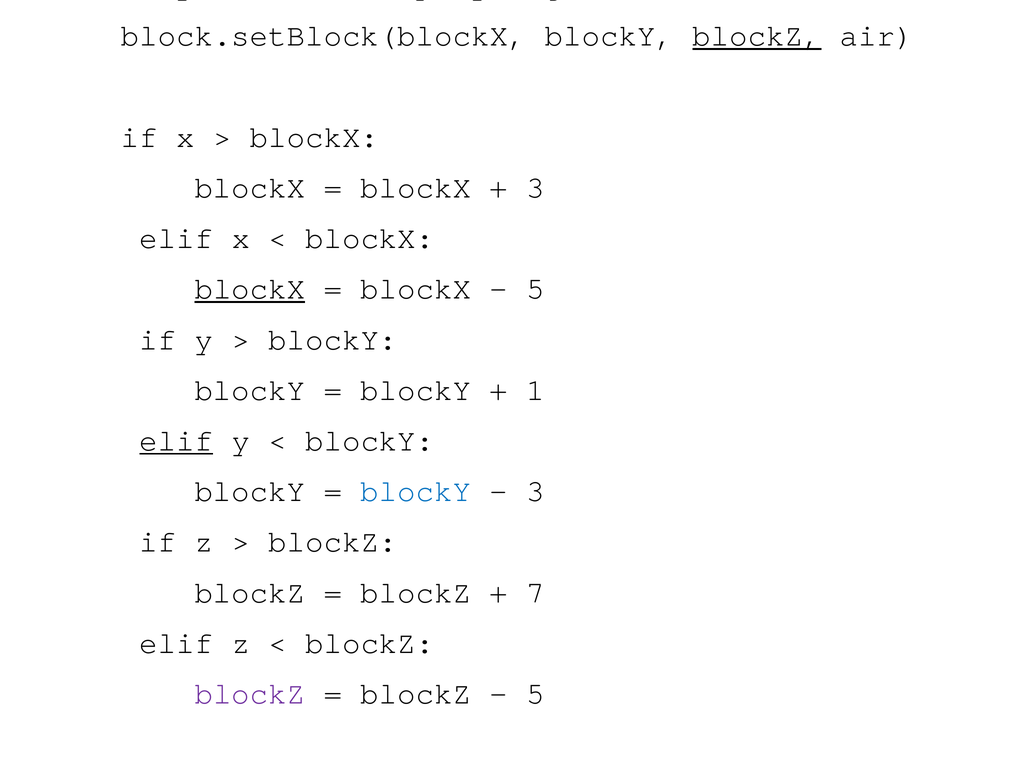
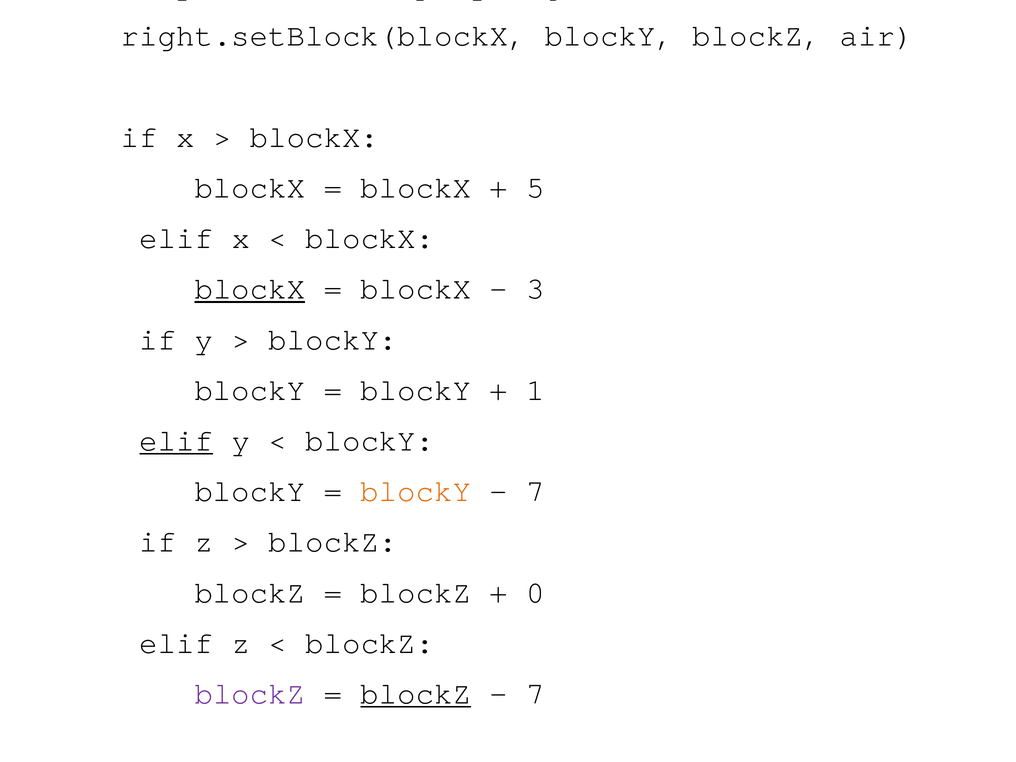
block.setBlock(blockX: block.setBlock(blockX -> right.setBlock(blockX
blockZ at (757, 36) underline: present -> none
3 at (536, 188): 3 -> 5
5 at (536, 289): 5 -> 3
blockY at (416, 491) colour: blue -> orange
3 at (536, 491): 3 -> 7
7: 7 -> 0
blockZ at (416, 694) underline: none -> present
5 at (536, 694): 5 -> 7
